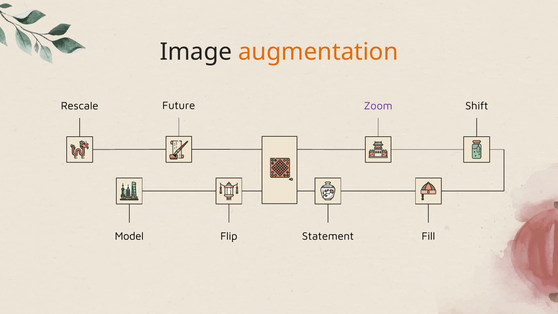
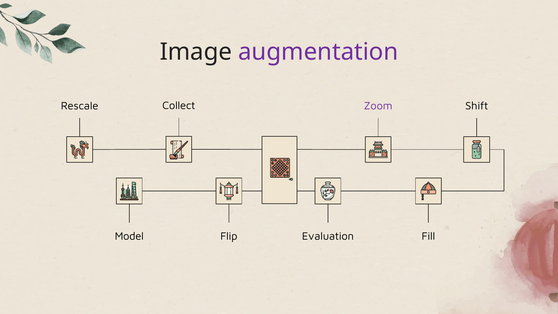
augmentation colour: orange -> purple
Future: Future -> Collect
Statement: Statement -> Evaluation
